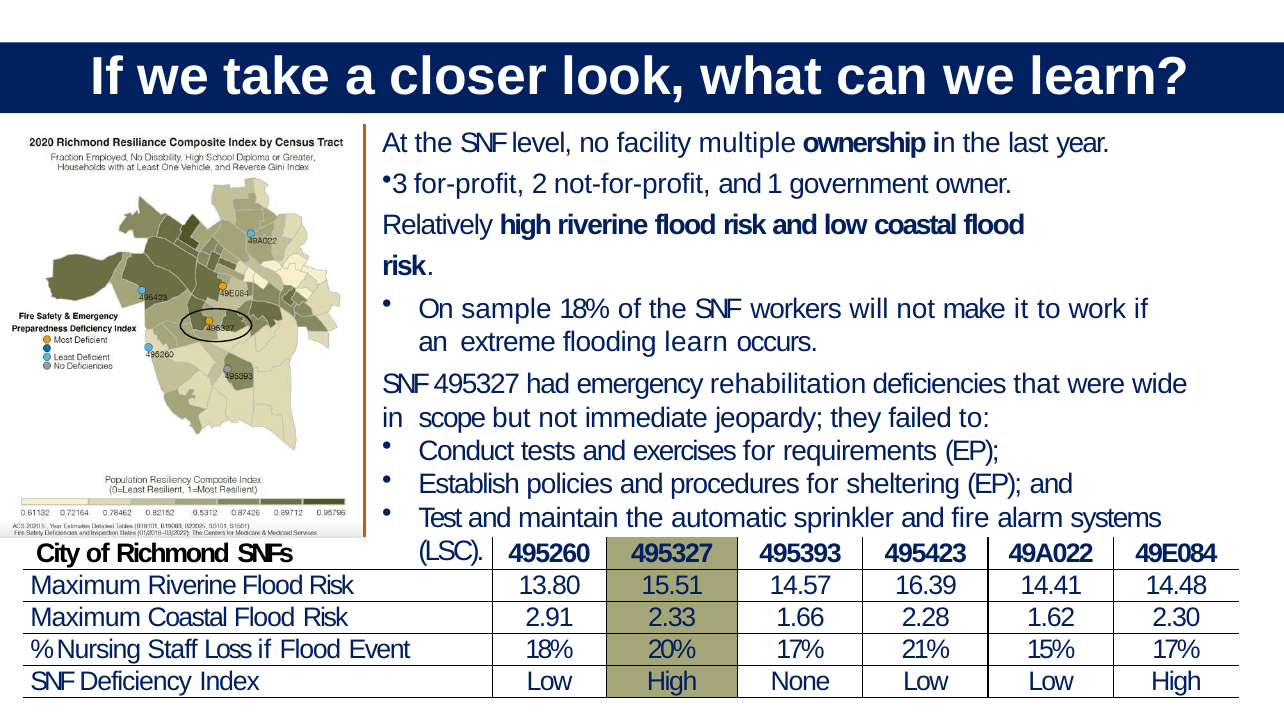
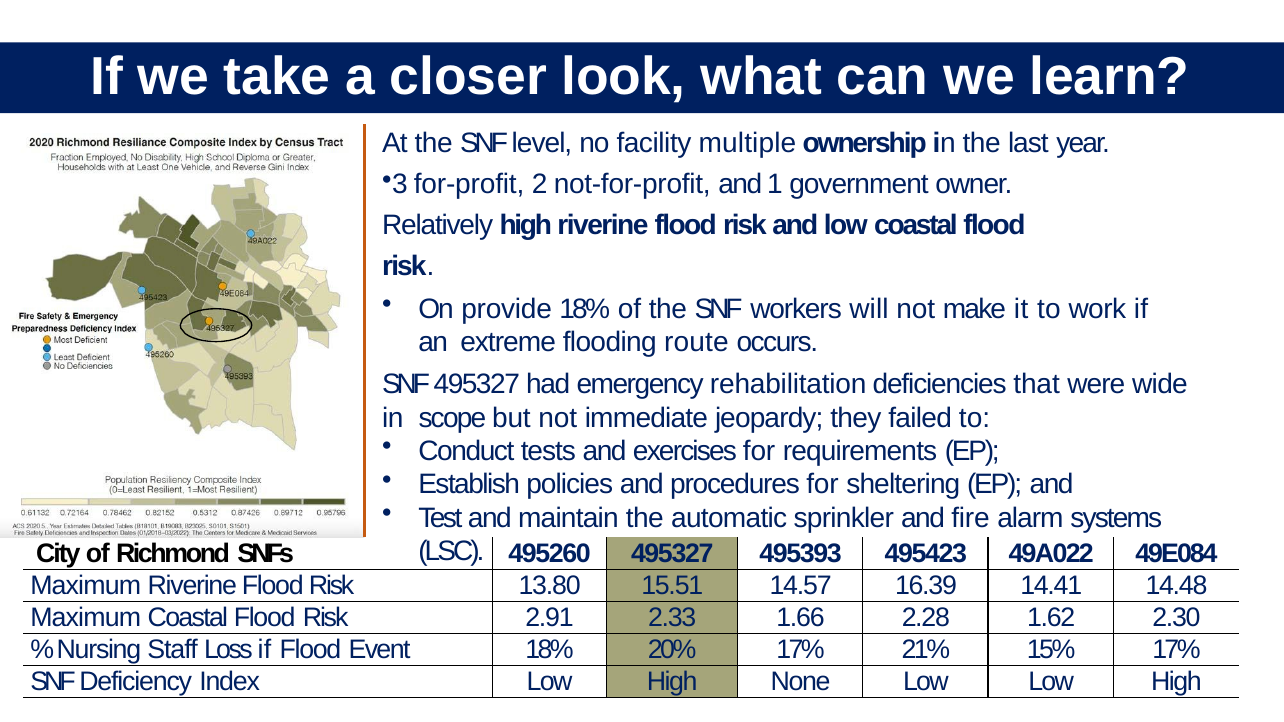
sample: sample -> provide
flooding learn: learn -> route
